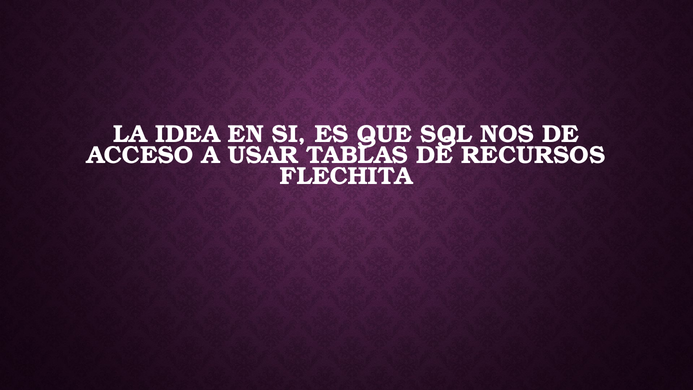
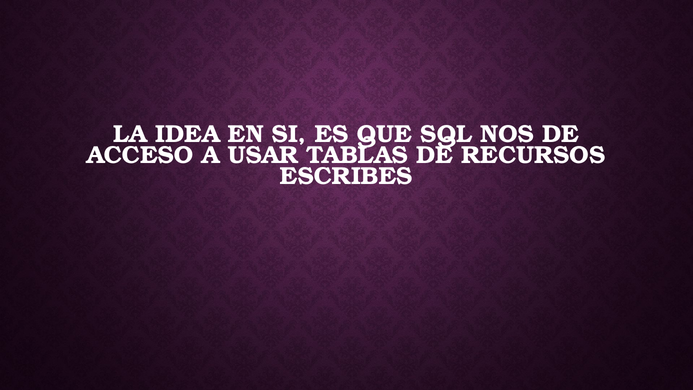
FLECHITA: FLECHITA -> ESCRIBES
